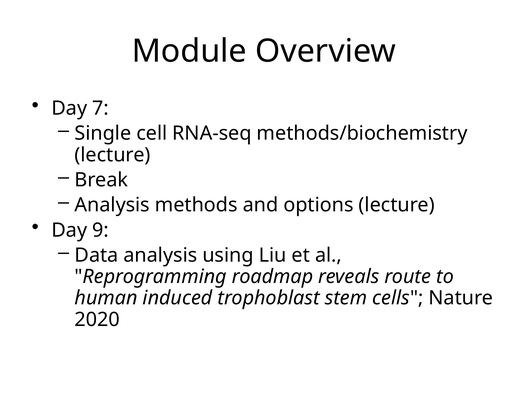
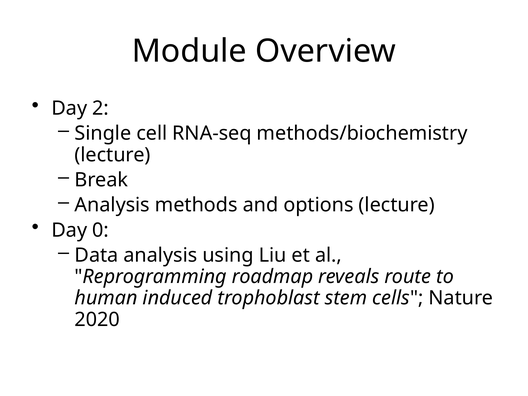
7: 7 -> 2
9: 9 -> 0
